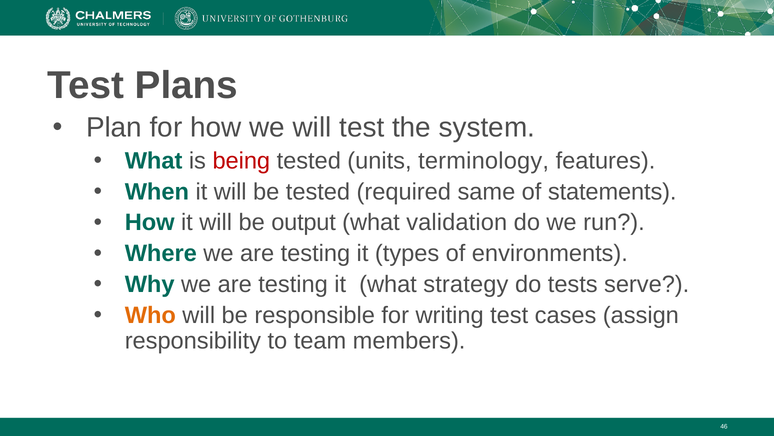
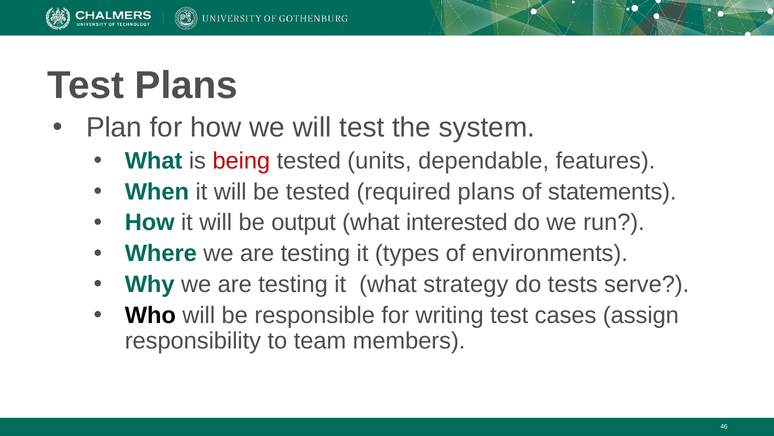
terminology: terminology -> dependable
required same: same -> plans
validation: validation -> interested
Who colour: orange -> black
